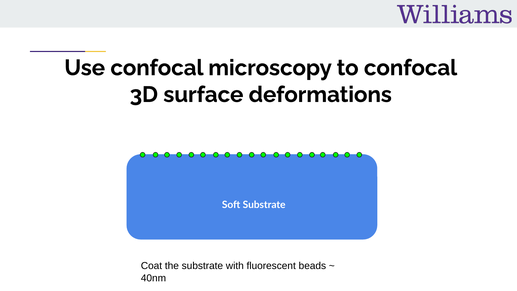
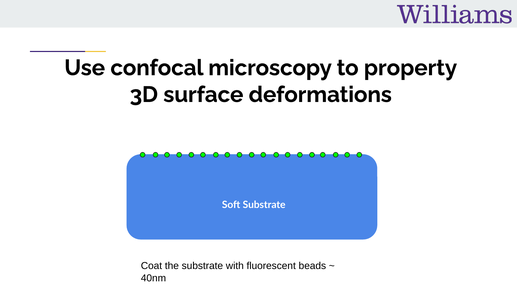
to confocal: confocal -> property
